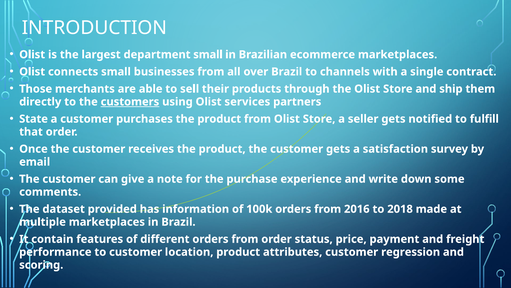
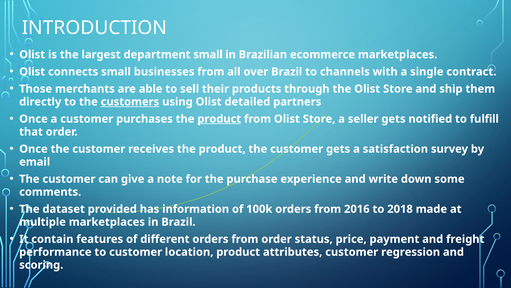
services: services -> detailed
State at (34, 119): State -> Once
product at (219, 119) underline: none -> present
